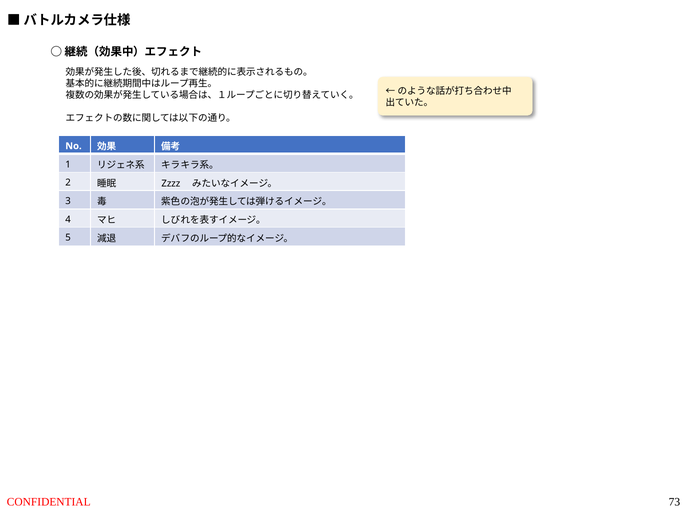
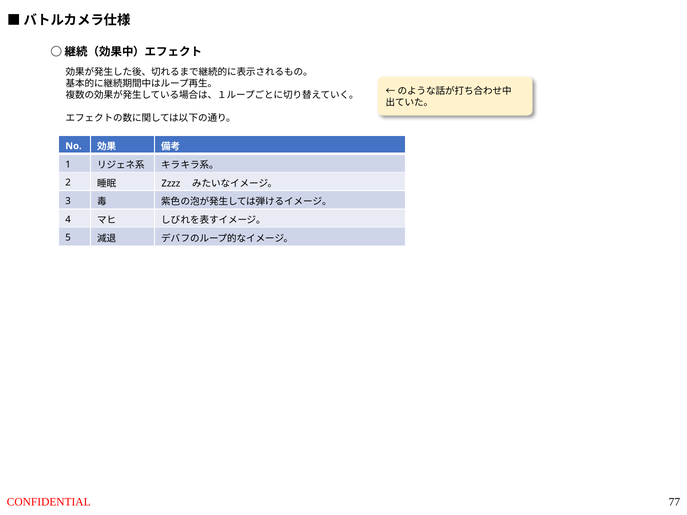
73: 73 -> 77
